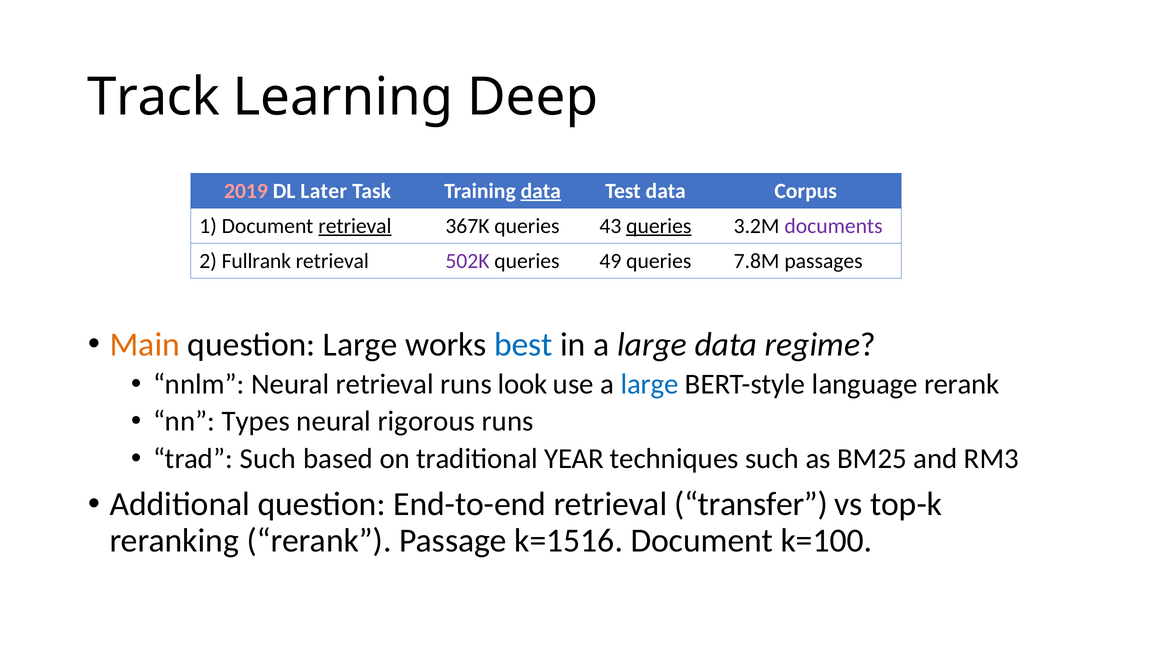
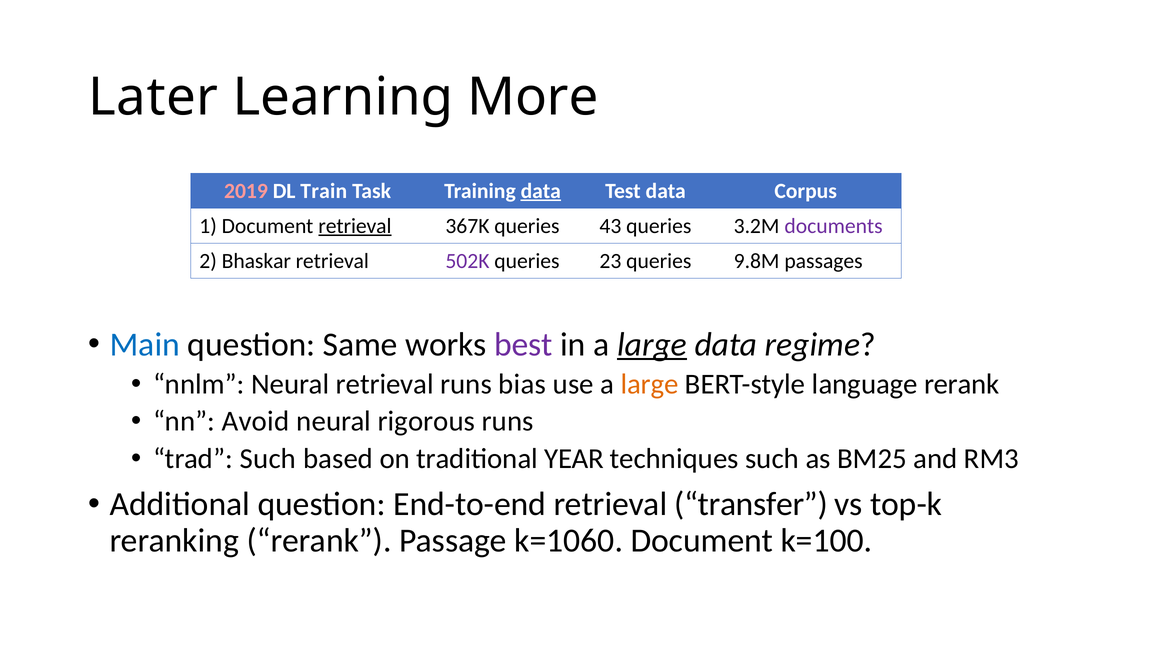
Track: Track -> Later
Deep: Deep -> More
Later: Later -> Train
queries at (659, 226) underline: present -> none
Fullrank: Fullrank -> Bhaskar
49: 49 -> 23
7.8M: 7.8M -> 9.8M
Main colour: orange -> blue
question Large: Large -> Same
best colour: blue -> purple
large at (652, 344) underline: none -> present
look: look -> bias
large at (650, 384) colour: blue -> orange
Types: Types -> Avoid
k=1516: k=1516 -> k=1060
